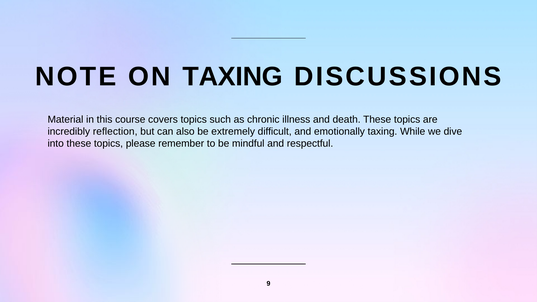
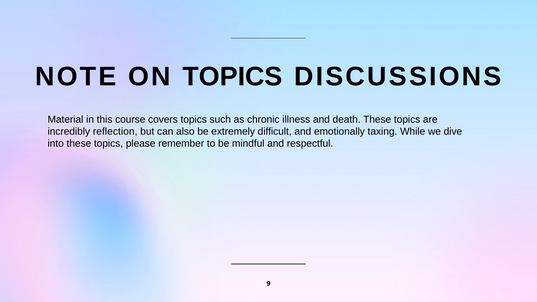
ON TAXING: TAXING -> TOPICS
